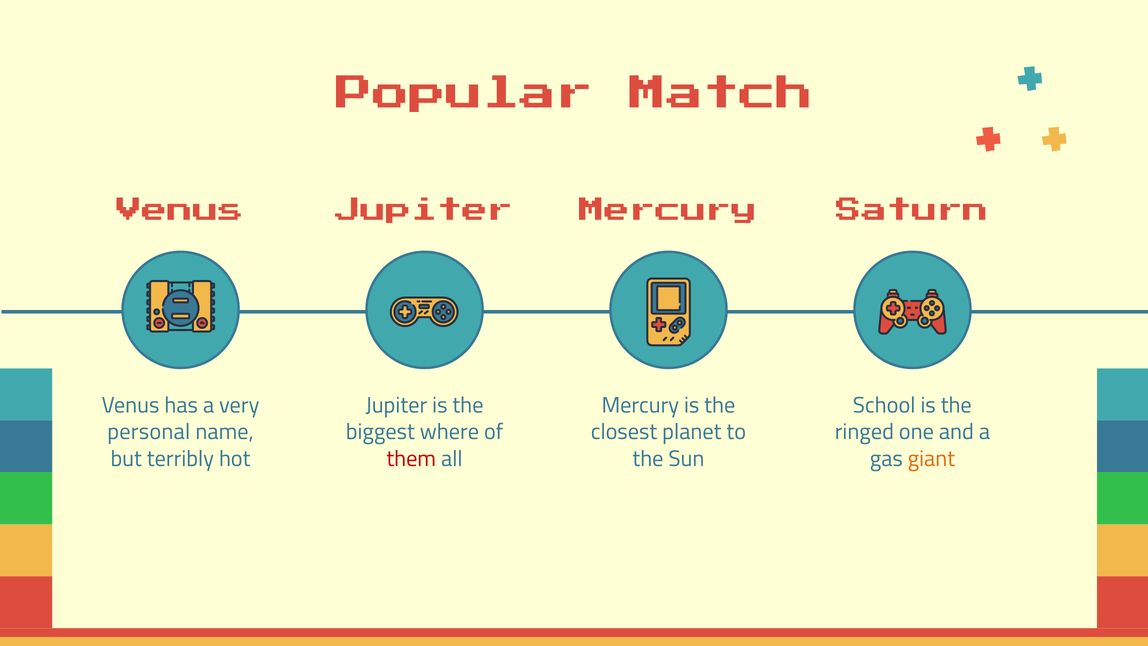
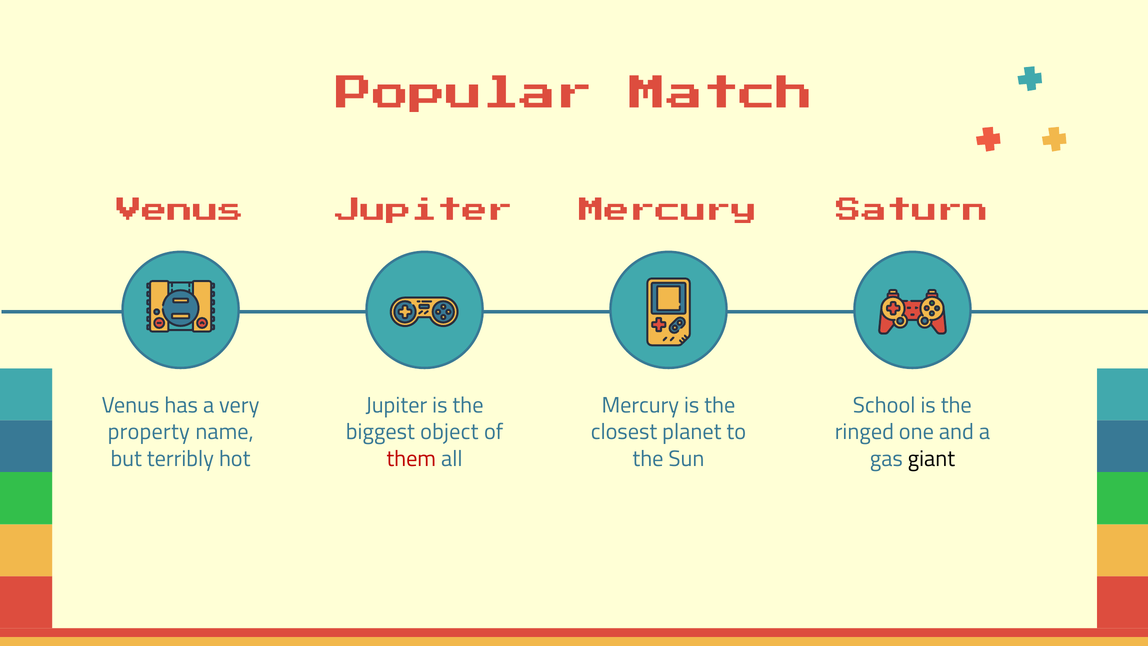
personal: personal -> property
where: where -> object
giant colour: orange -> black
